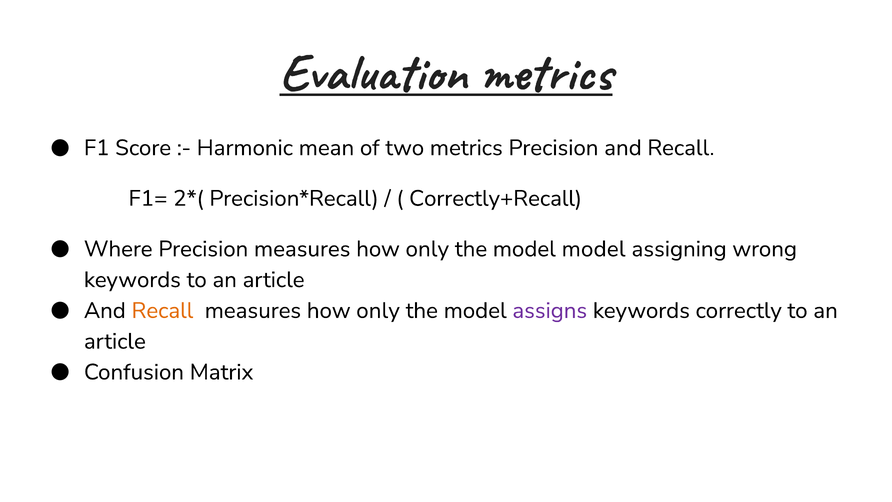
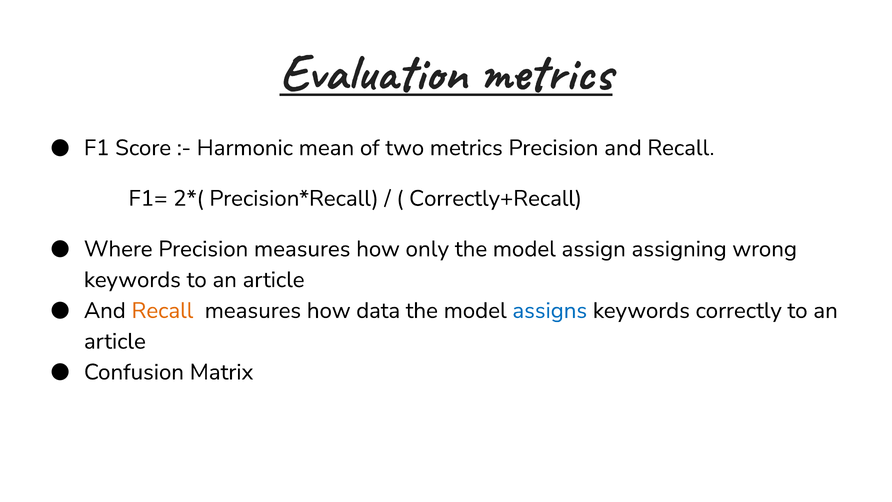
model model: model -> assign
only at (378, 310): only -> data
assigns colour: purple -> blue
